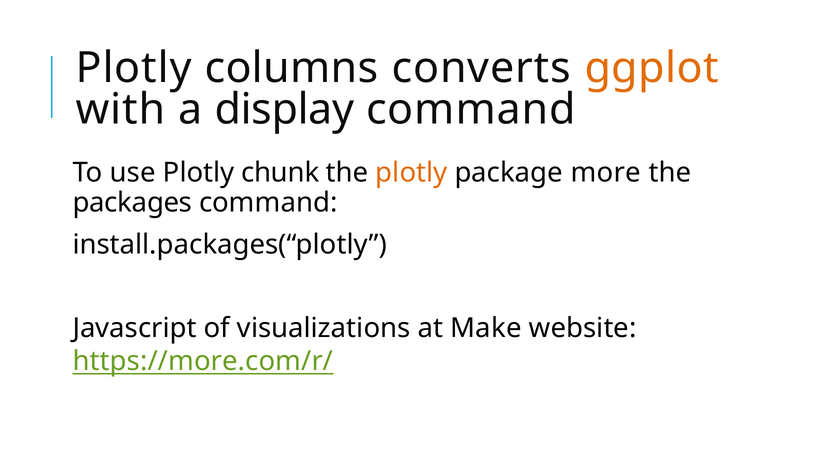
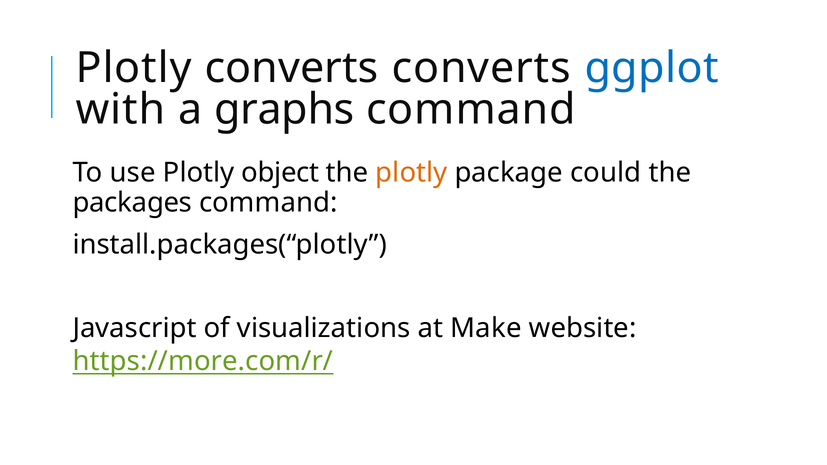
Plotly columns: columns -> converts
ggplot colour: orange -> blue
display: display -> graphs
chunk: chunk -> object
more: more -> could
